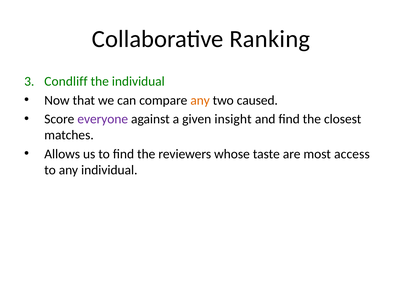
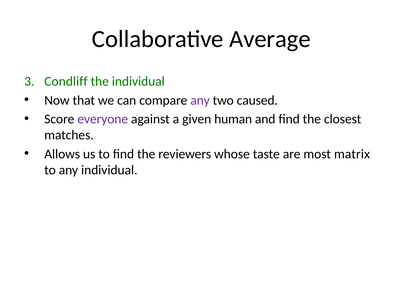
Ranking: Ranking -> Average
any at (200, 100) colour: orange -> purple
insight: insight -> human
access: access -> matrix
